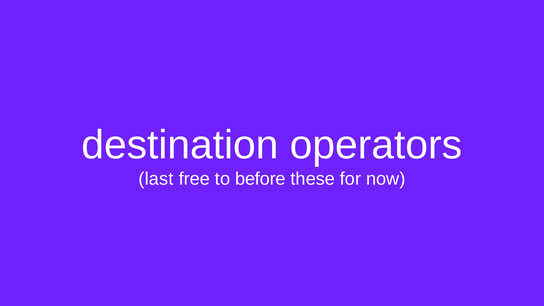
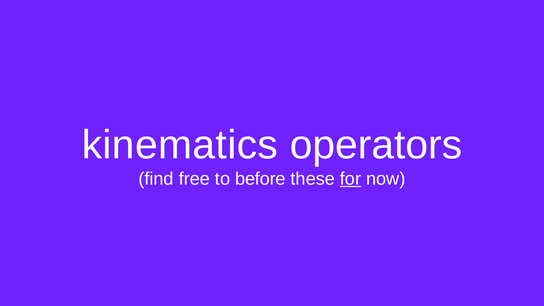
destination: destination -> kinematics
last: last -> find
for underline: none -> present
